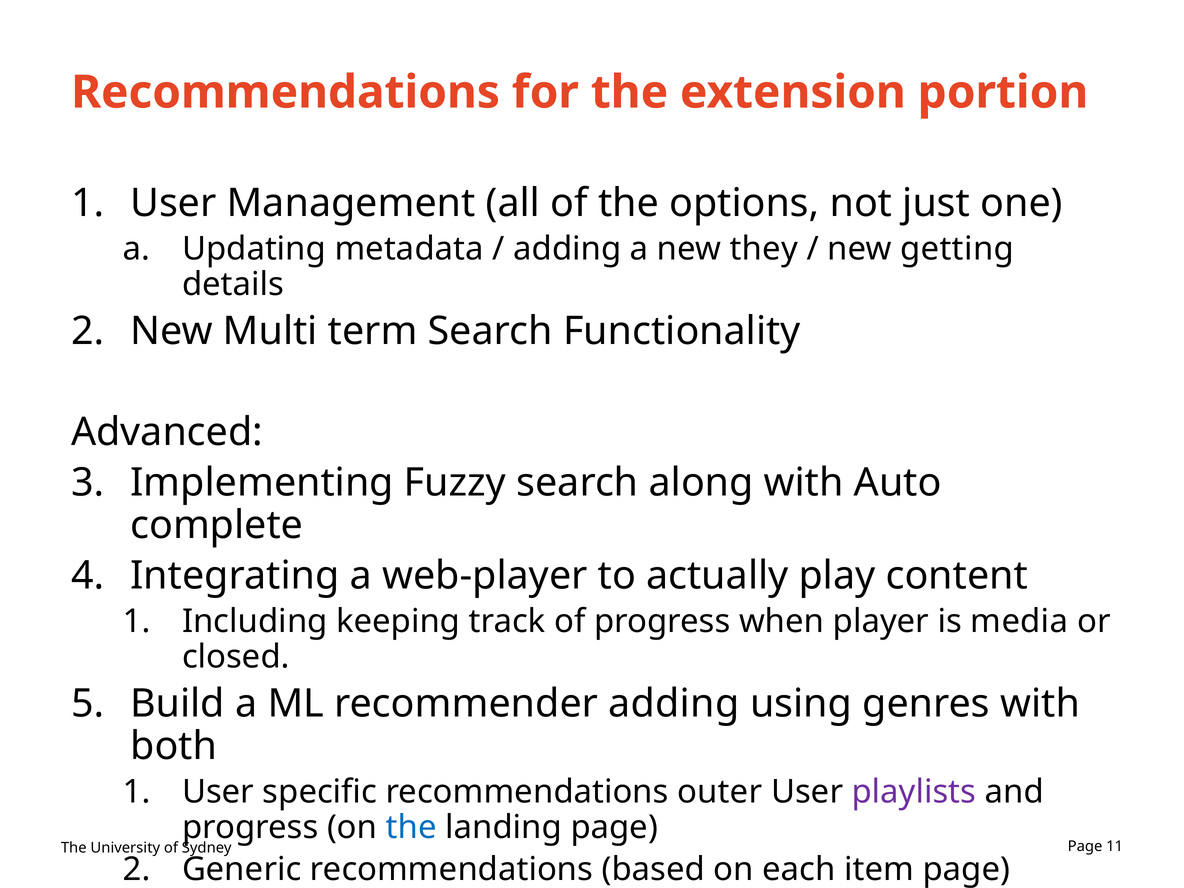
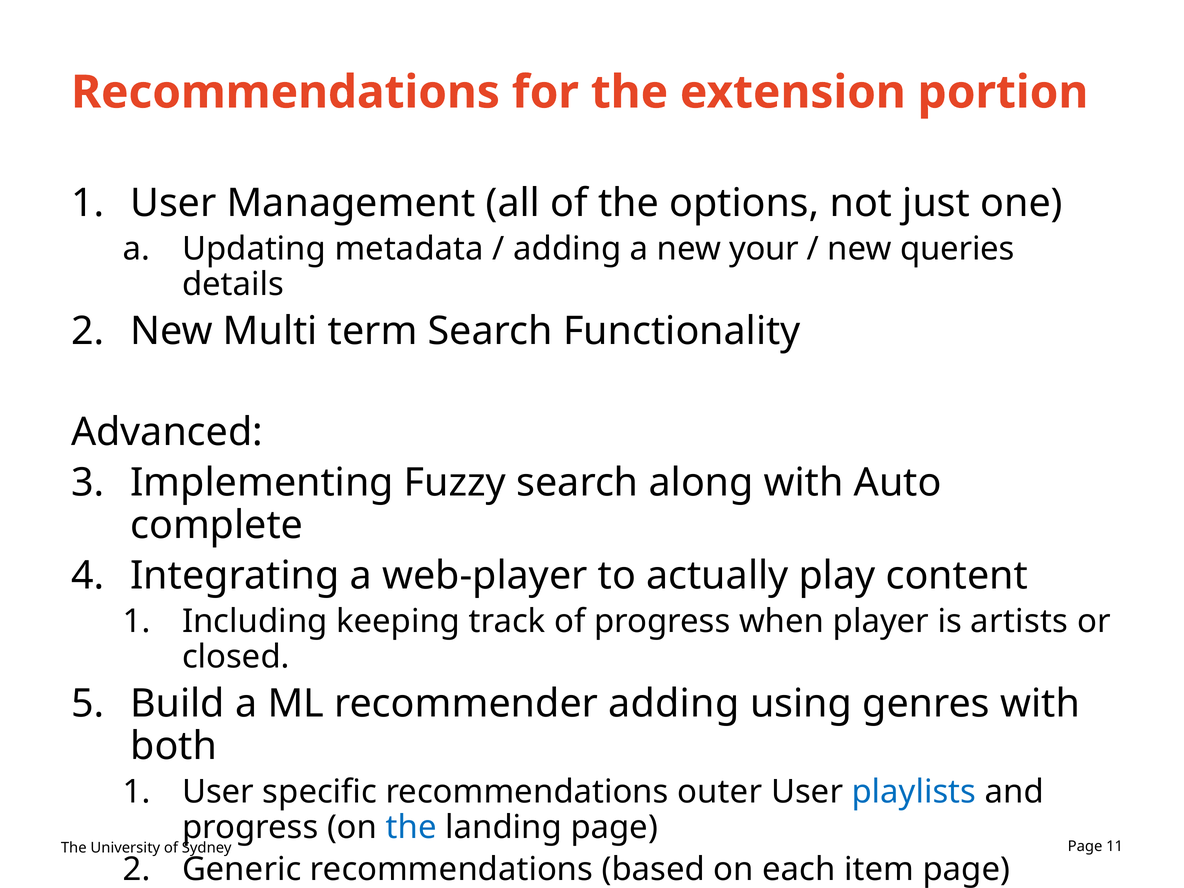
they: they -> your
getting: getting -> queries
media: media -> artists
playlists colour: purple -> blue
